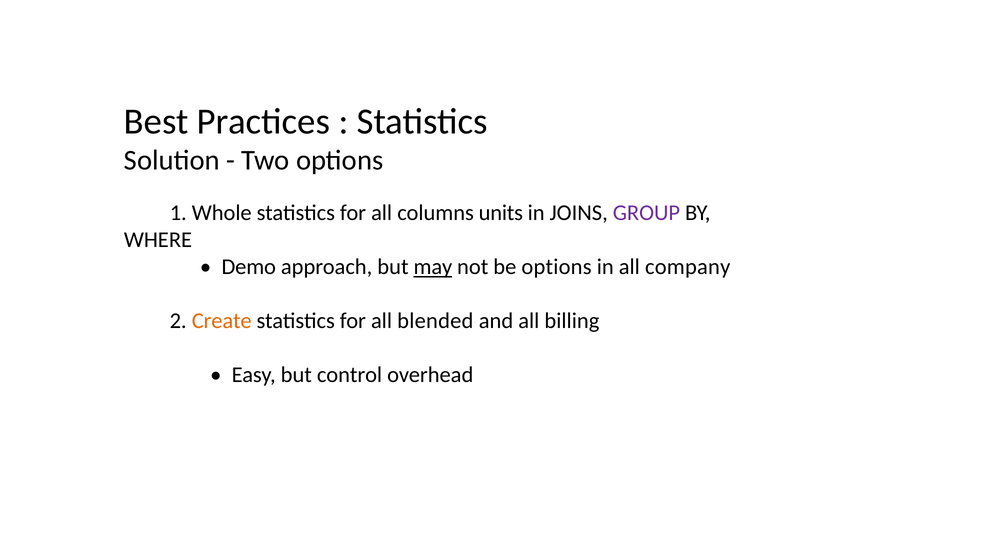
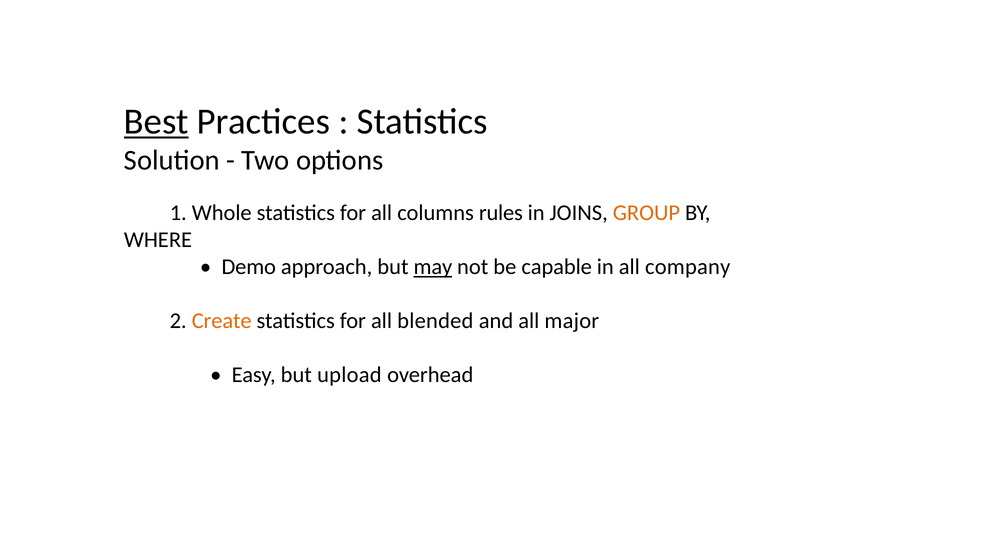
Best underline: none -> present
units: units -> rules
GROUP colour: purple -> orange
be options: options -> capable
billing: billing -> major
control: control -> upload
